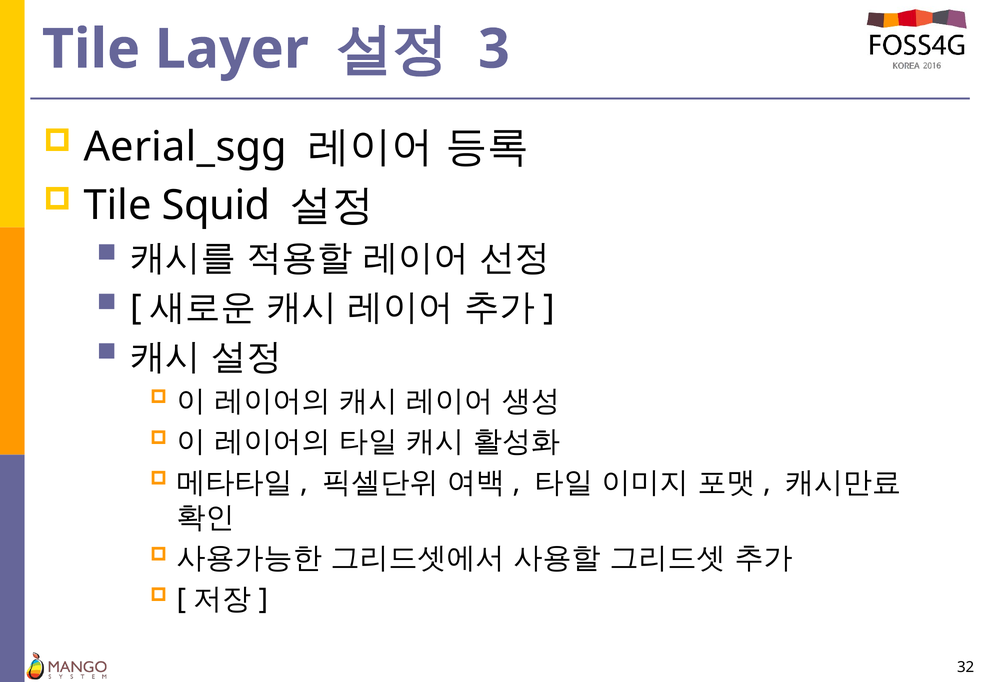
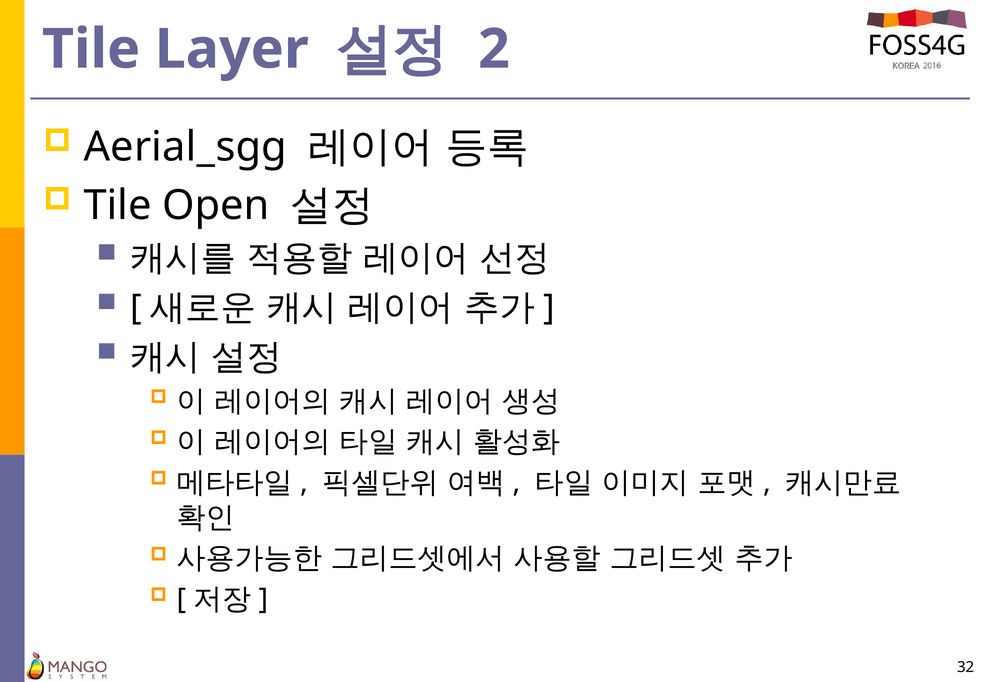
3: 3 -> 2
Squid: Squid -> Open
